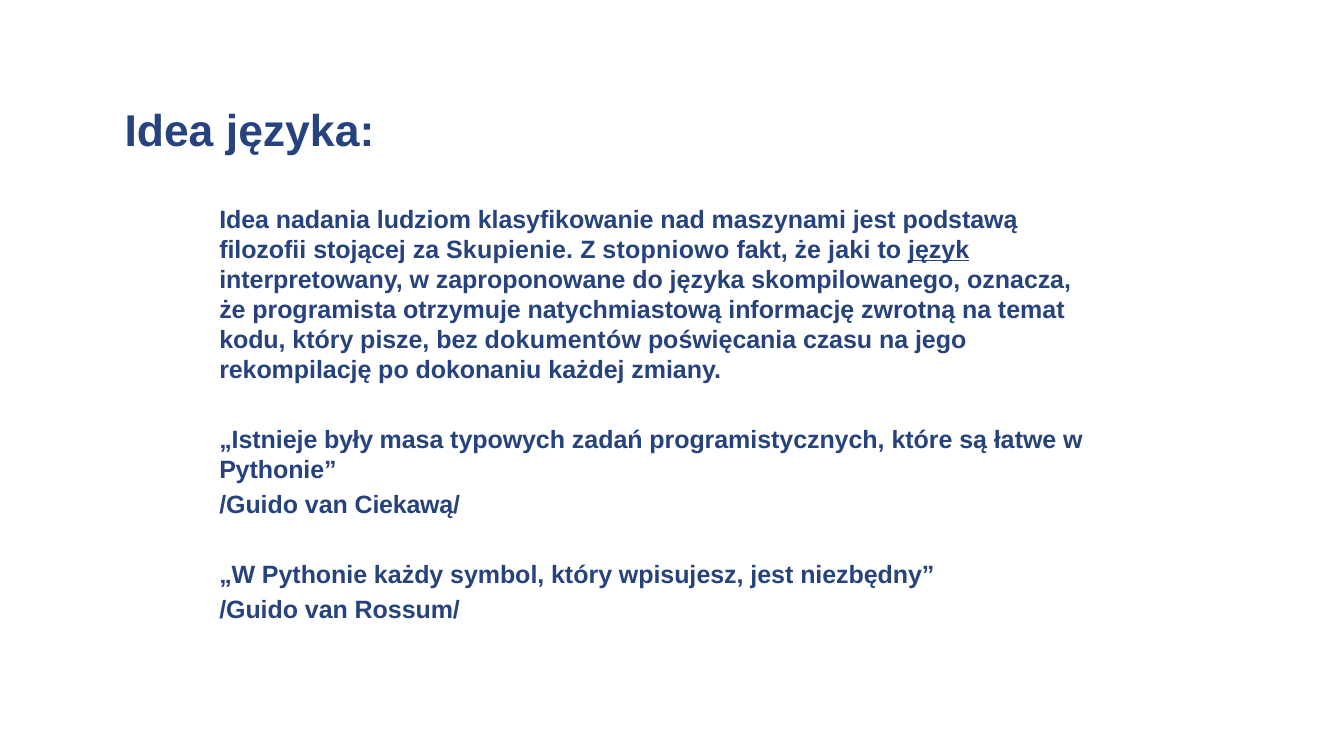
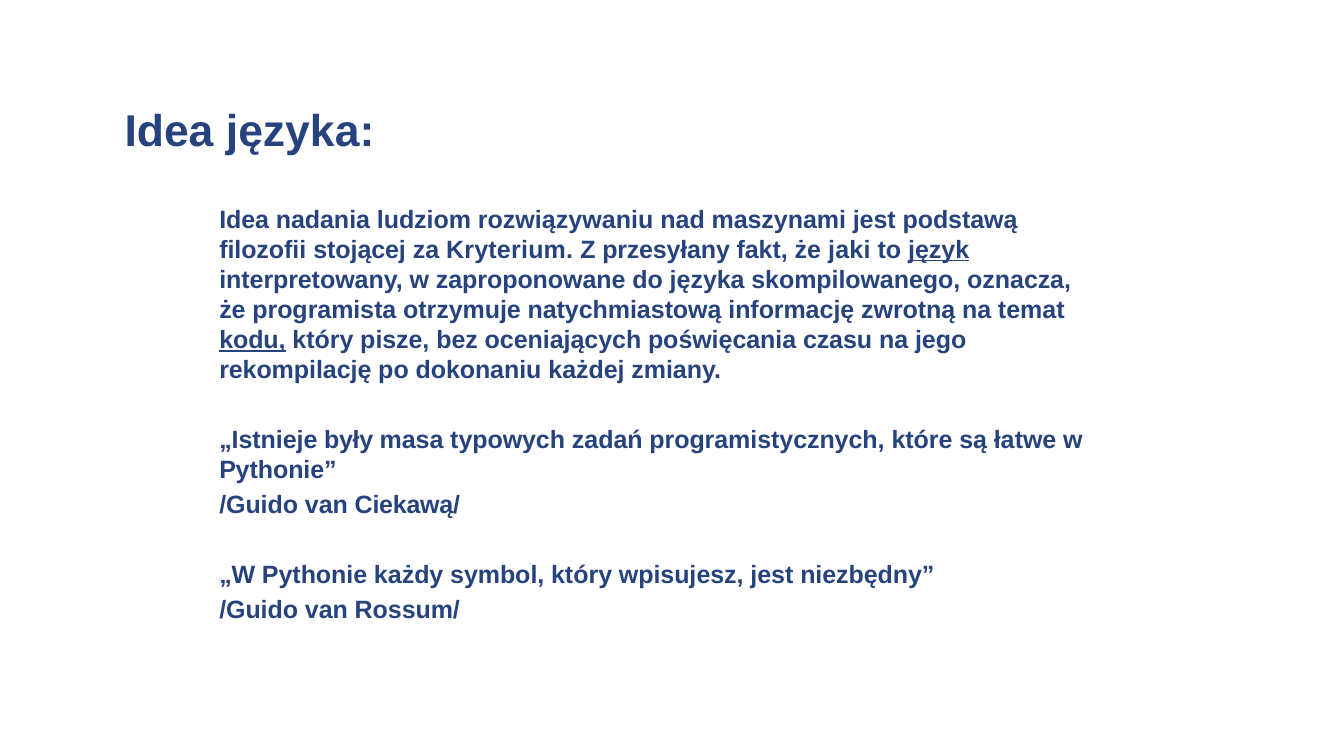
klasyfikowanie: klasyfikowanie -> rozwiązywaniu
Skupienie: Skupienie -> Kryterium
stopniowo: stopniowo -> przesyłany
kodu underline: none -> present
dokumentów: dokumentów -> oceniających
